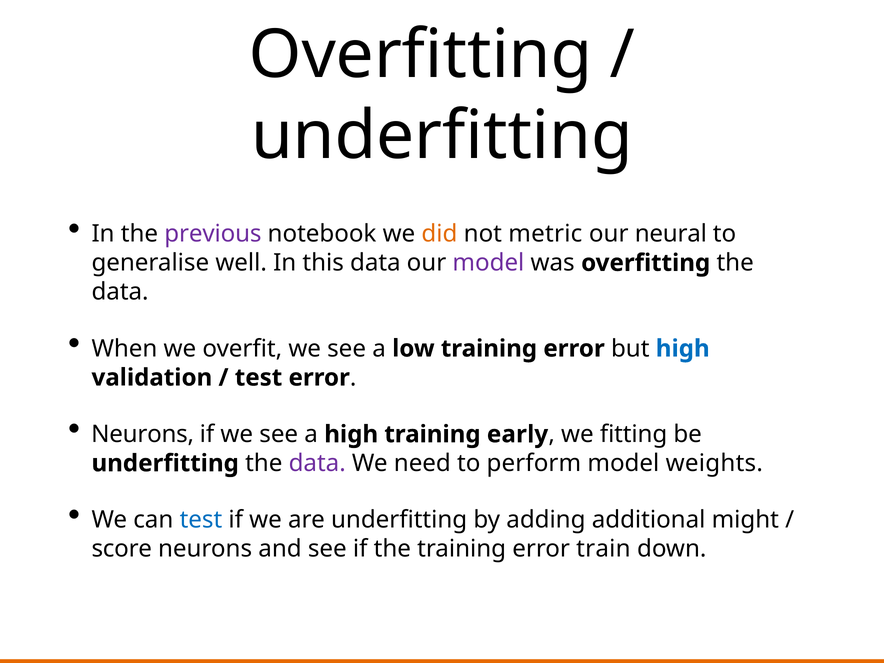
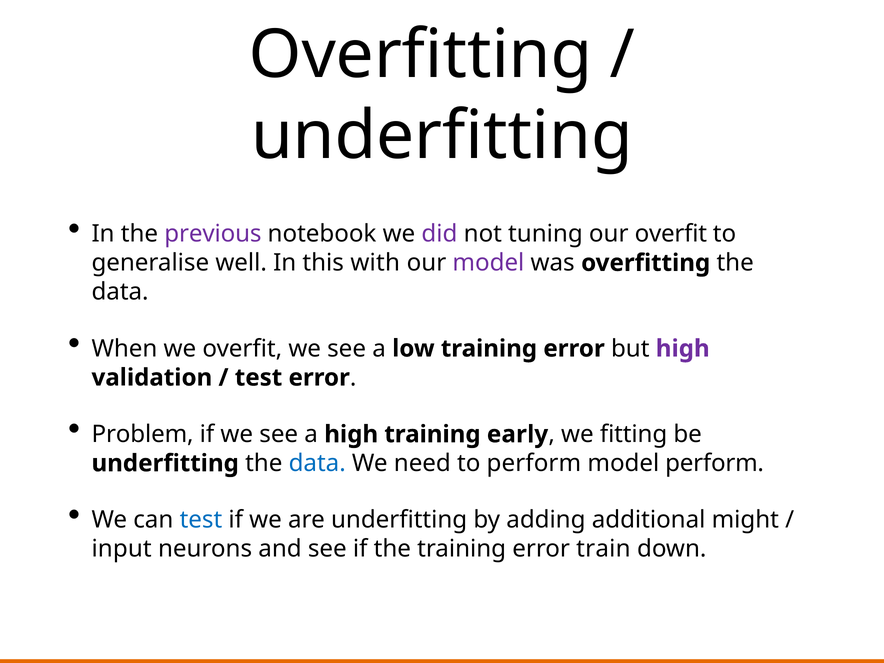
did colour: orange -> purple
metric: metric -> tuning
our neural: neural -> overfit
this data: data -> with
high at (683, 349) colour: blue -> purple
Neurons at (143, 434): Neurons -> Problem
data at (317, 463) colour: purple -> blue
model weights: weights -> perform
score: score -> input
